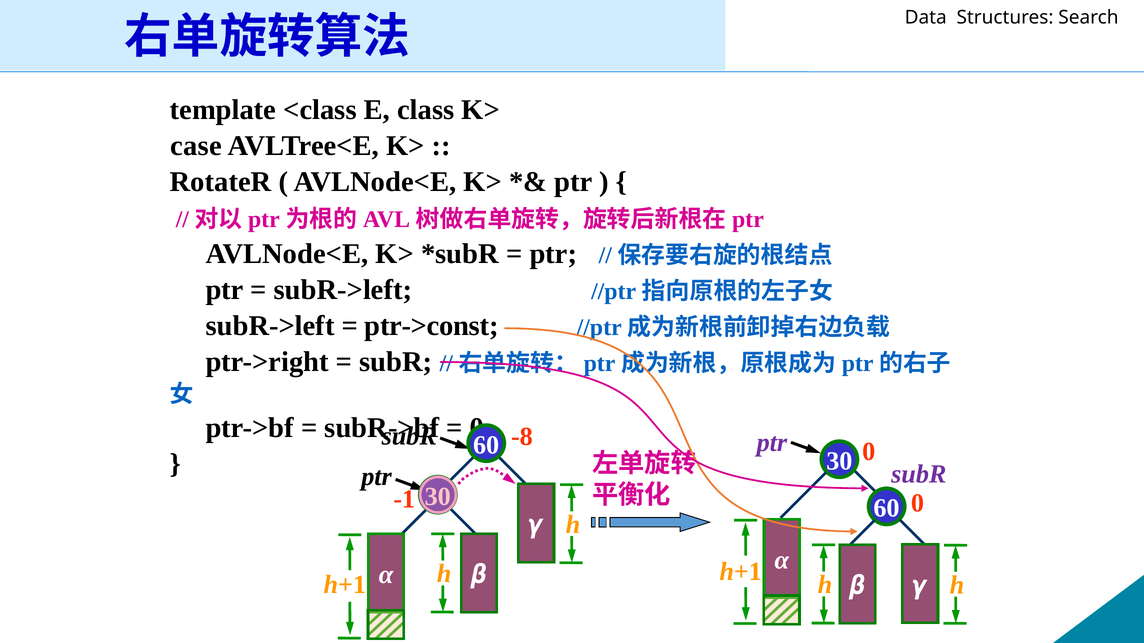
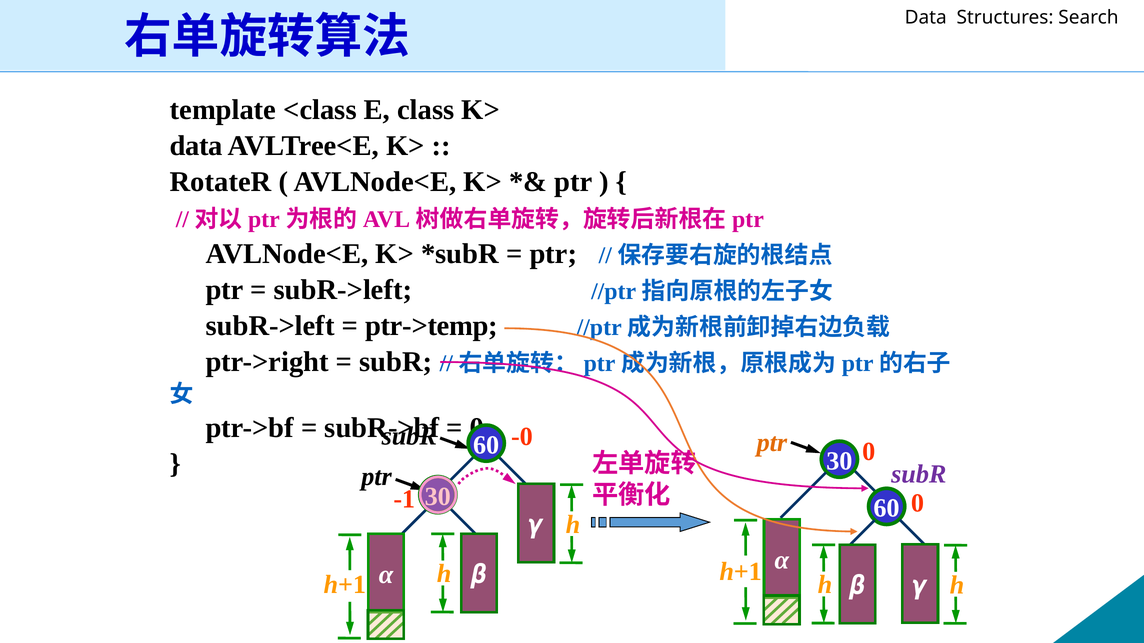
case at (196, 146): case -> data
ptr->const: ptr->const -> ptr->temp
-8: -8 -> -0
ptr at (772, 443) colour: purple -> orange
